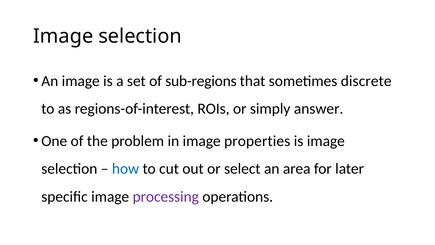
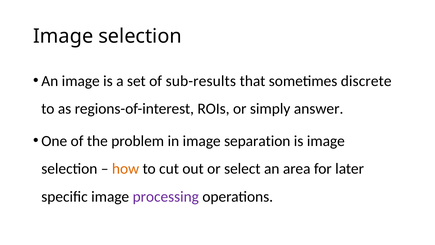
sub-regions: sub-regions -> sub-results
properties: properties -> separation
how colour: blue -> orange
